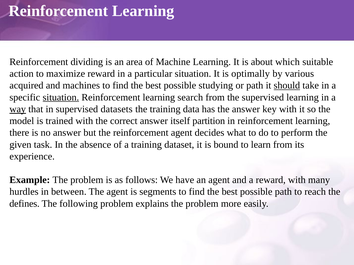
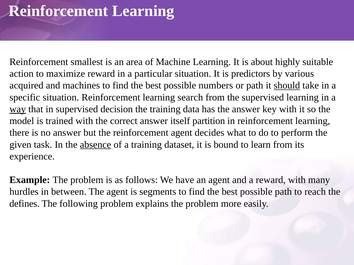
dividing: dividing -> smallest
which: which -> highly
optimally: optimally -> predictors
studying: studying -> numbers
situation at (61, 98) underline: present -> none
datasets: datasets -> decision
absence underline: none -> present
